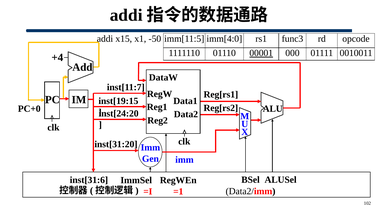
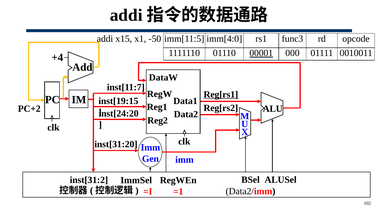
Reg[rs1 underline: none -> present
PC+0: PC+0 -> PC+2
inst[31:6: inst[31:6 -> inst[31:2
